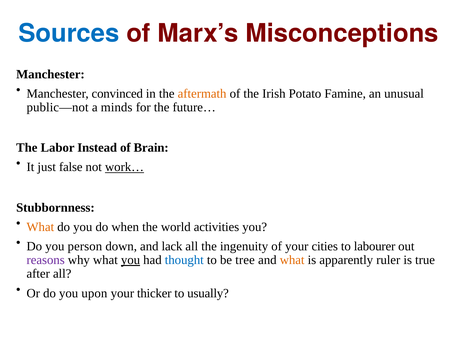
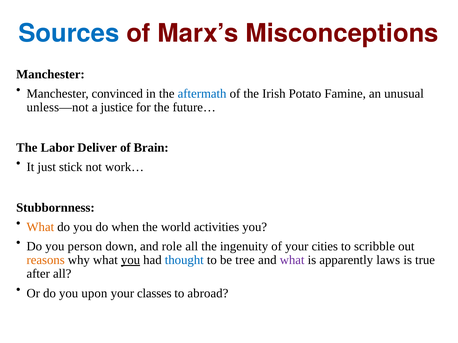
aftermath colour: orange -> blue
public—not: public—not -> unless—not
minds: minds -> justice
Instead: Instead -> Deliver
false: false -> stick
work… underline: present -> none
lack: lack -> role
labourer: labourer -> scribble
reasons colour: purple -> orange
what at (292, 260) colour: orange -> purple
ruler: ruler -> laws
thicker: thicker -> classes
usually: usually -> abroad
